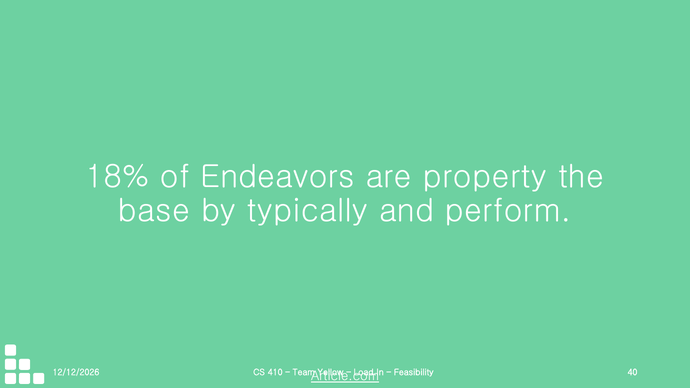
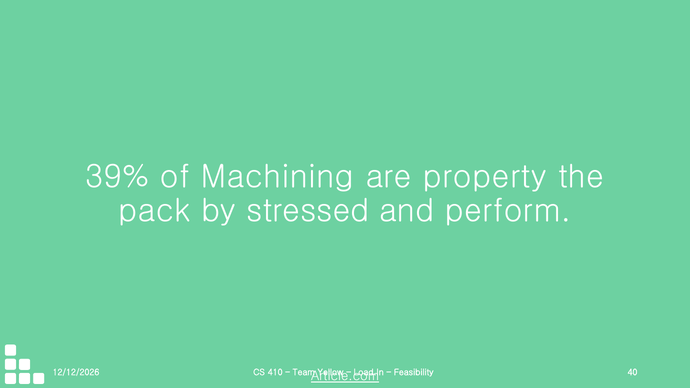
18%: 18% -> 39%
Endeavors: Endeavors -> Machining
base: base -> pack
typically: typically -> stressed
